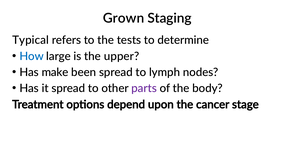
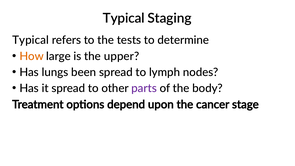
Grown at (124, 18): Grown -> Typical
How colour: blue -> orange
make: make -> lungs
